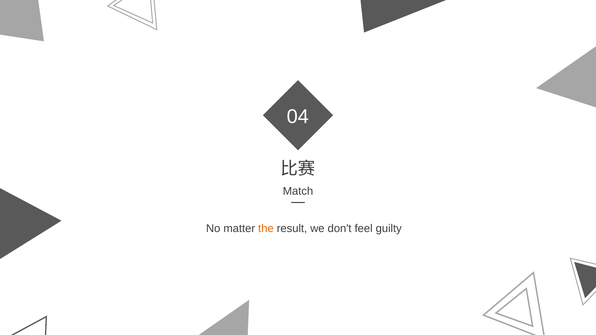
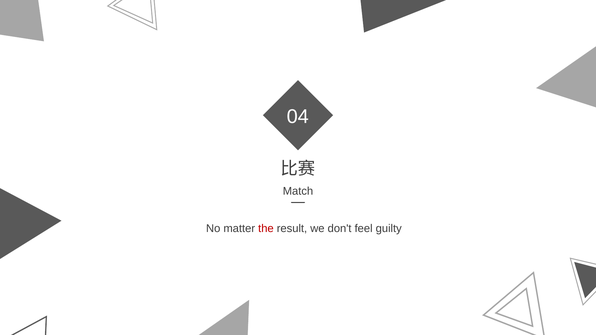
the colour: orange -> red
